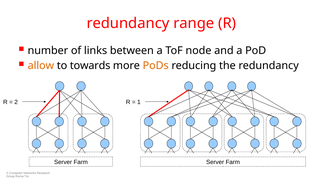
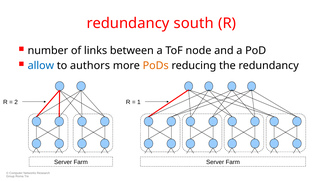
range: range -> south
allow colour: orange -> blue
towards: towards -> authors
